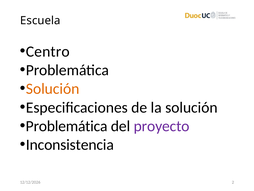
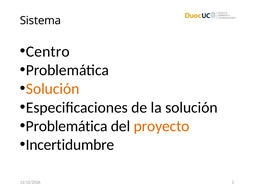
Escuela: Escuela -> Sistema
proyecto colour: purple -> orange
Inconsistencia: Inconsistencia -> Incertidumbre
